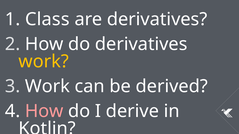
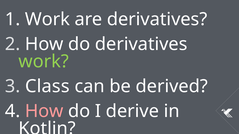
Class at (47, 19): Class -> Work
work at (44, 62) colour: yellow -> light green
Work at (47, 87): Work -> Class
